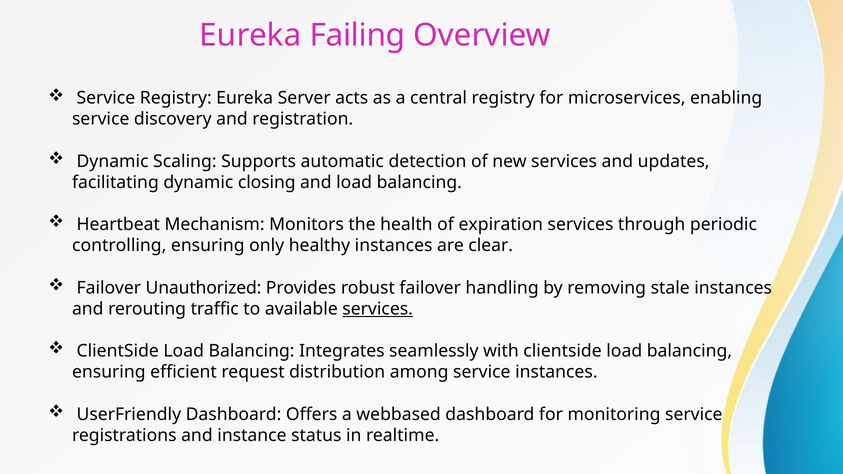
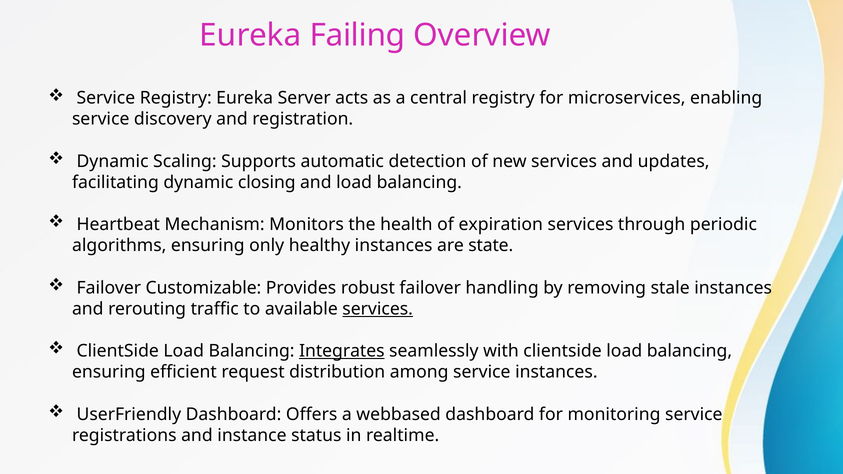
controlling: controlling -> algorithms
clear: clear -> state
Unauthorized: Unauthorized -> Customizable
Integrates underline: none -> present
